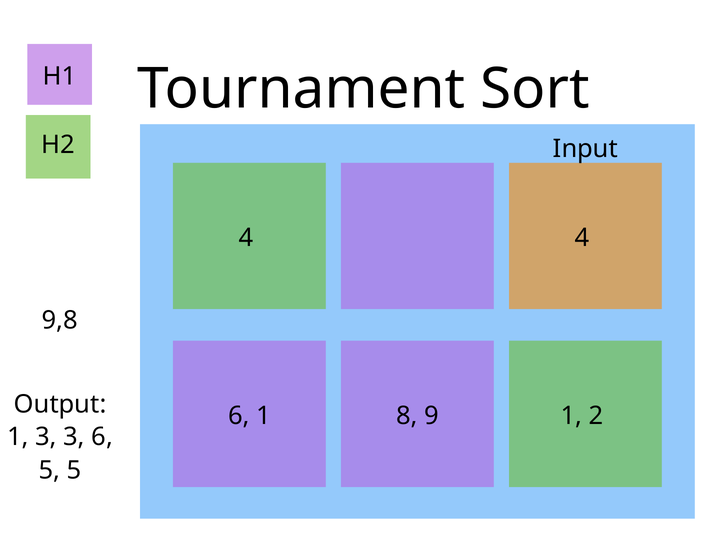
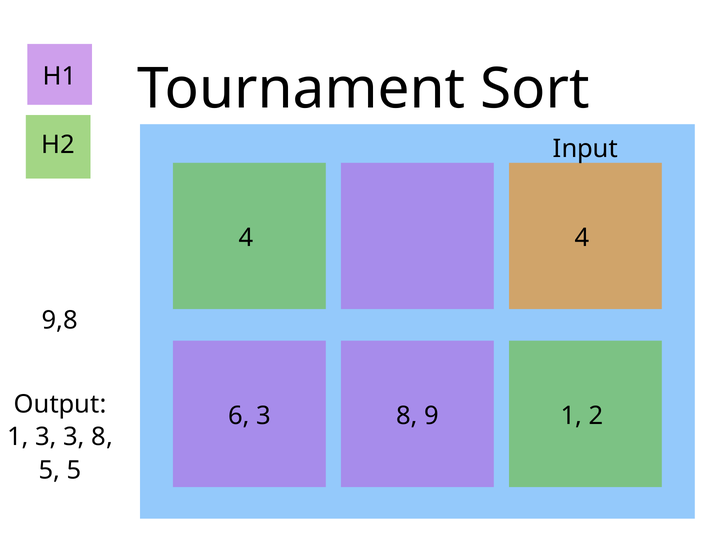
6 1: 1 -> 3
3 3 6: 6 -> 8
